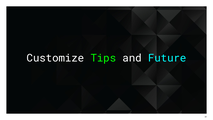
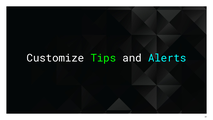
Future: Future -> Alerts
